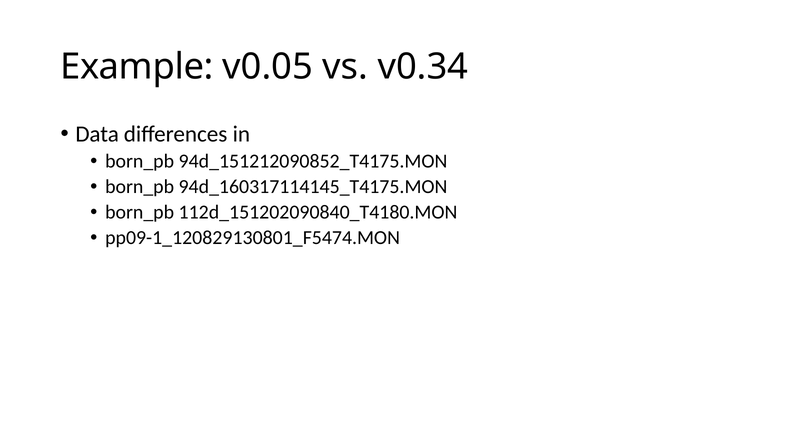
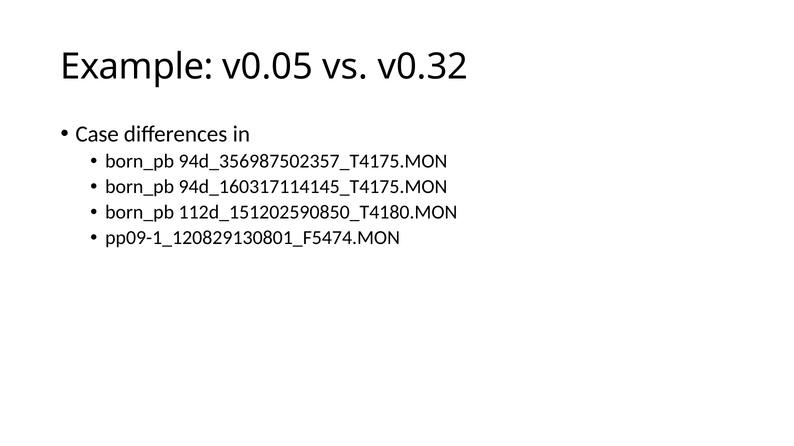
v0.34: v0.34 -> v0.32
Data: Data -> Case
94d_151212090852_T4175.MON: 94d_151212090852_T4175.MON -> 94d_356987502357_T4175.MON
112d_151202090840_T4180.MON: 112d_151202090840_T4180.MON -> 112d_151202590850_T4180.MON
